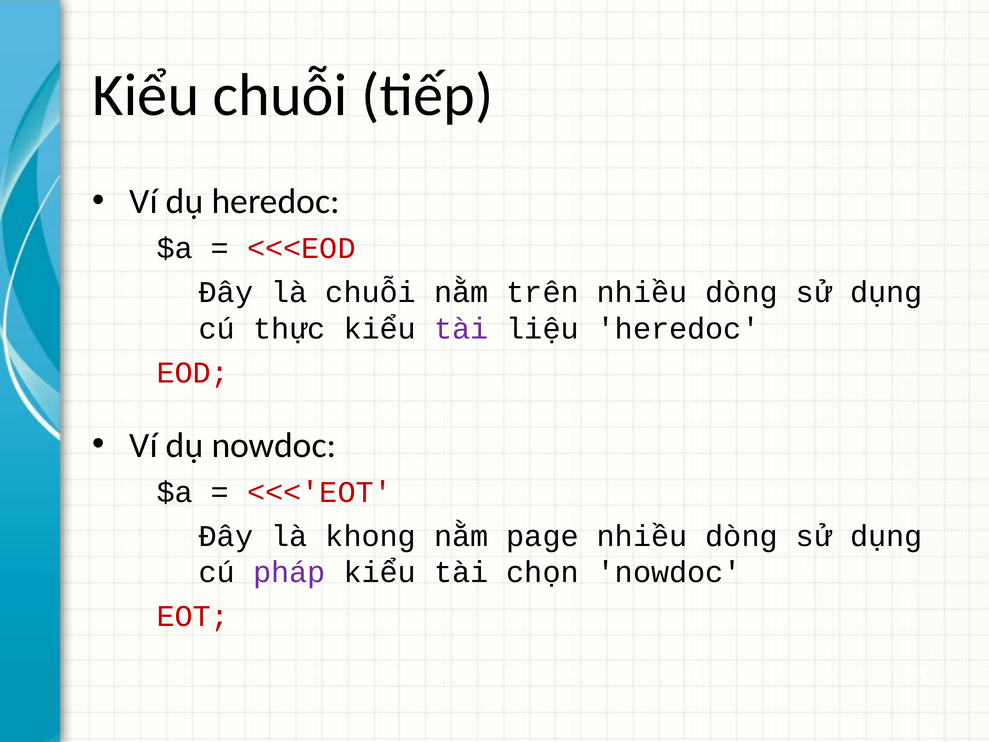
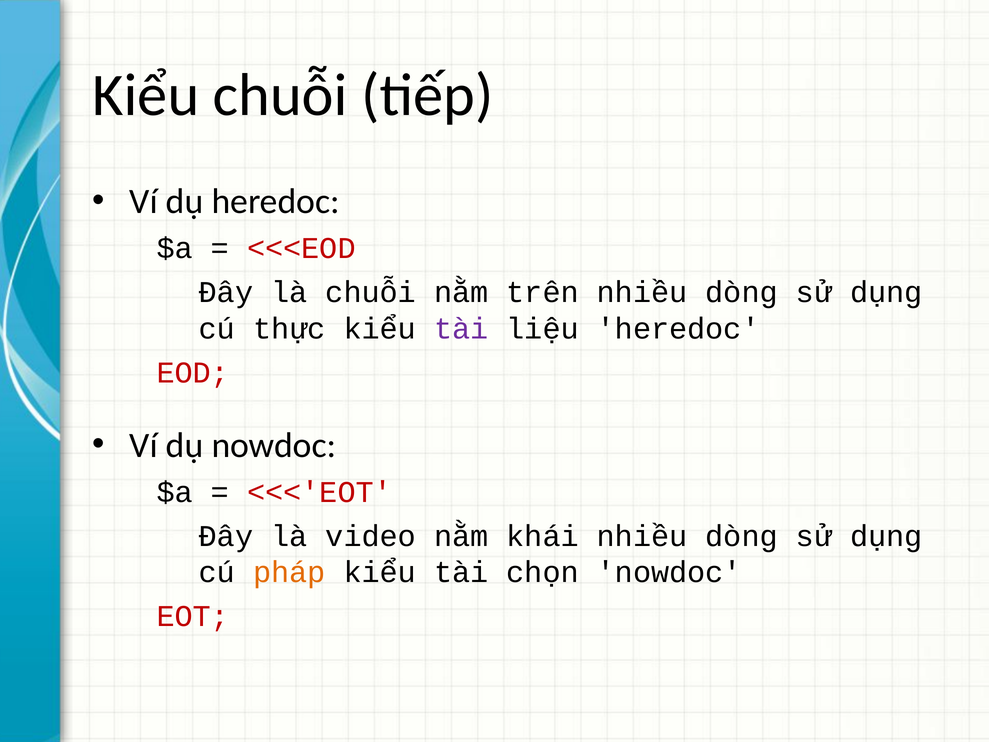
khong: khong -> video
page: page -> khái
pháp colour: purple -> orange
